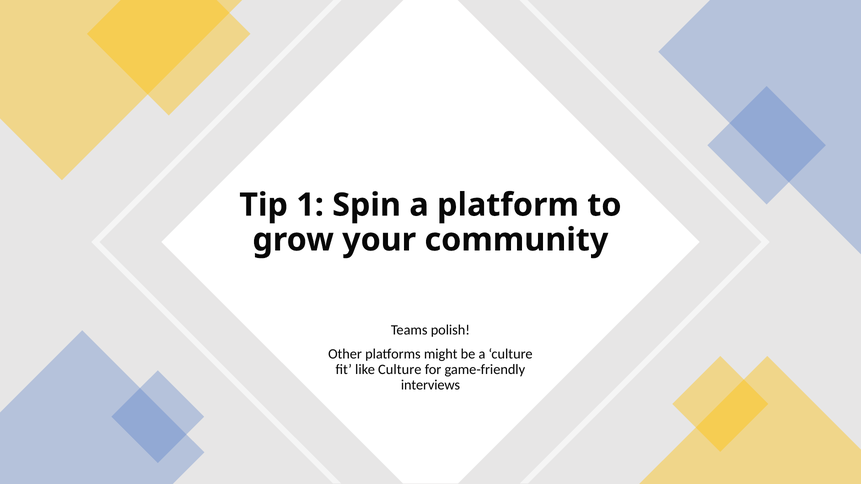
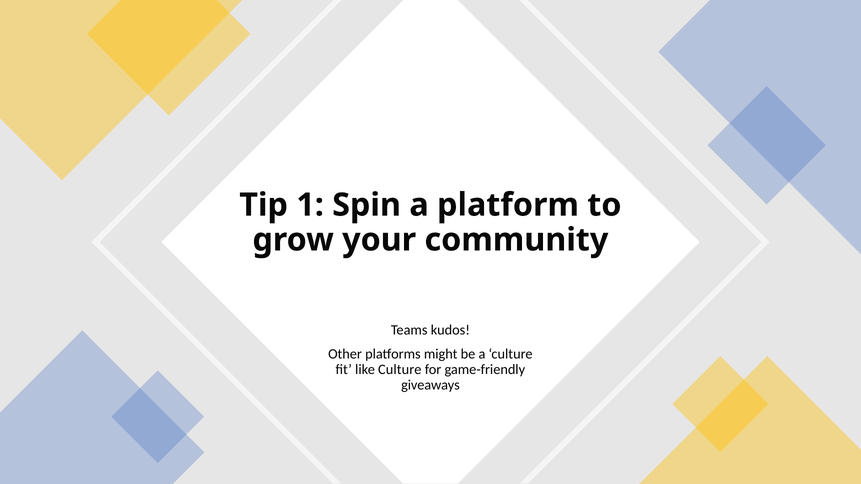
polish: polish -> kudos
interviews: interviews -> giveaways
